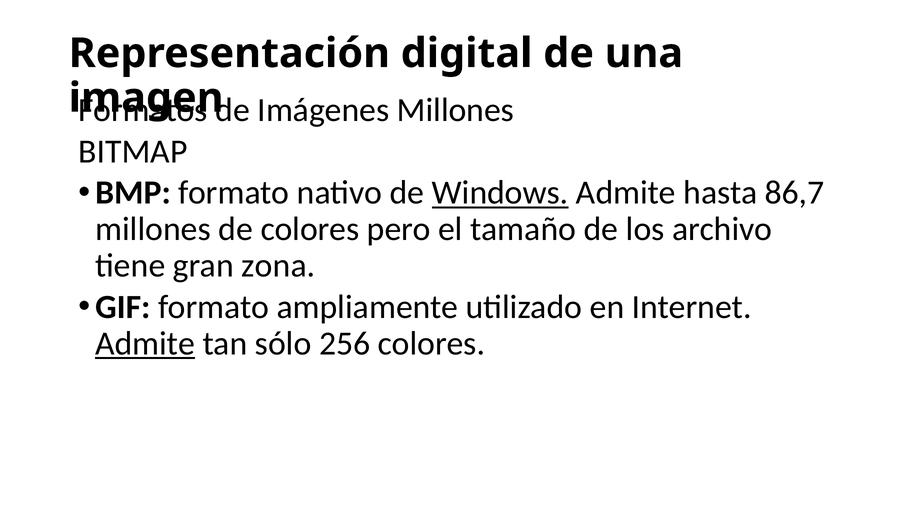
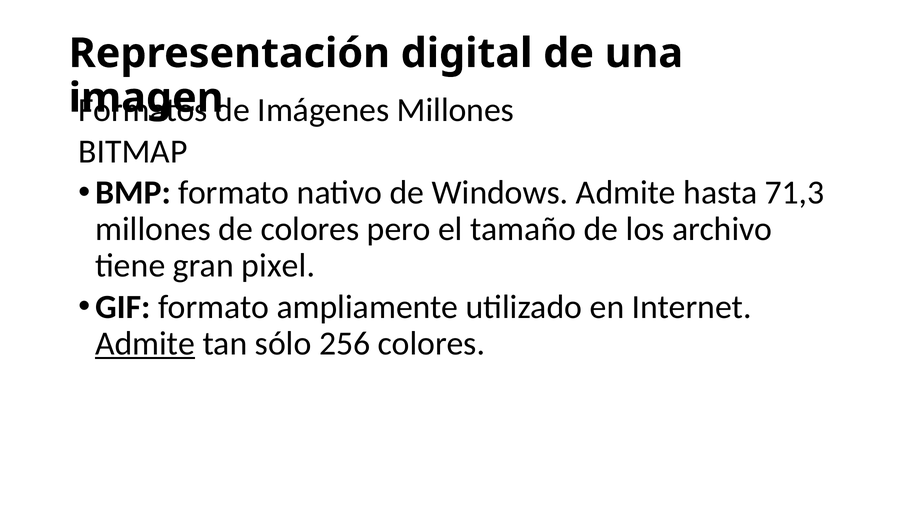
Windows underline: present -> none
86,7: 86,7 -> 71,3
zona: zona -> pixel
